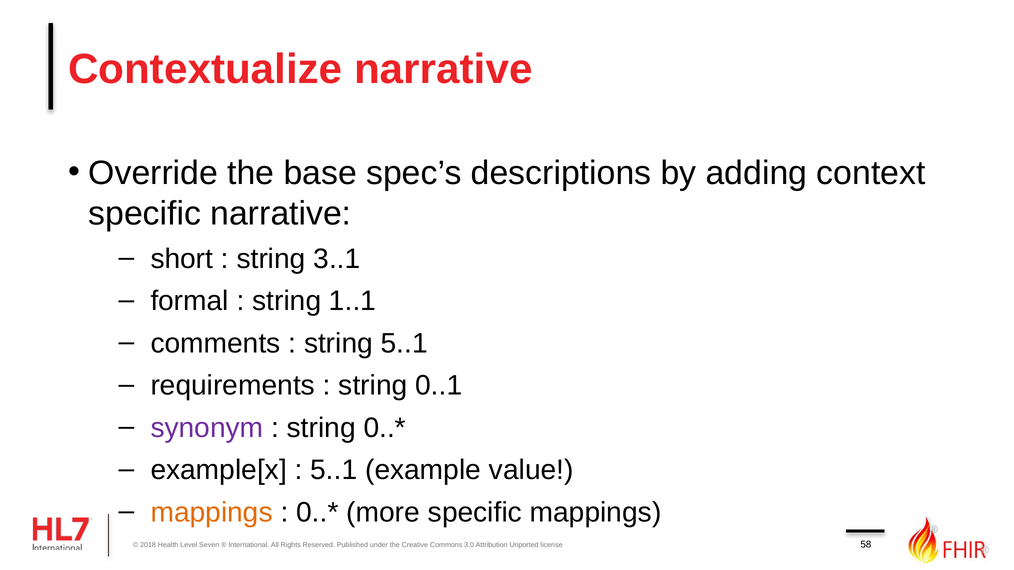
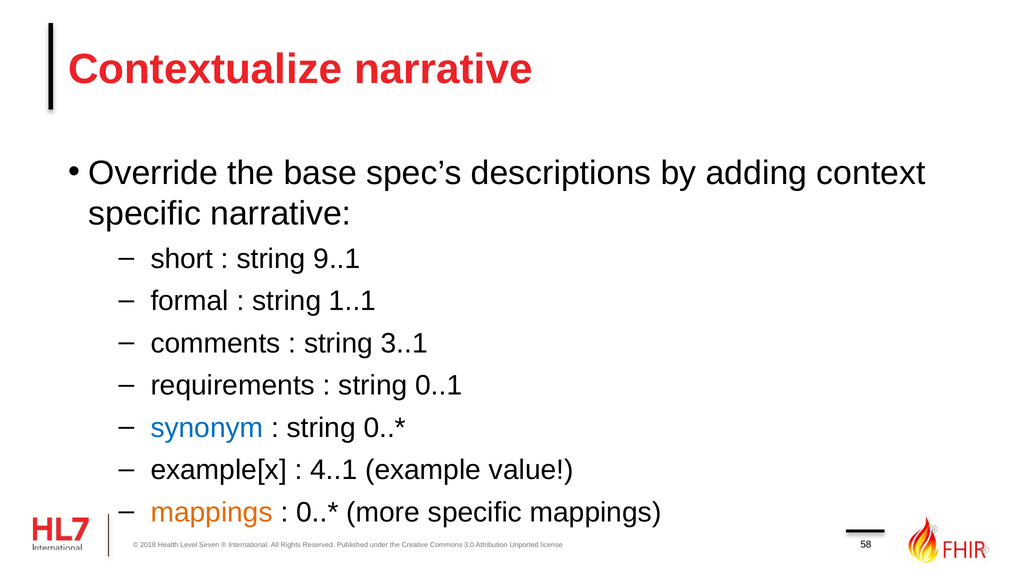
3..1: 3..1 -> 9..1
string 5..1: 5..1 -> 3..1
synonym colour: purple -> blue
5..1 at (334, 470): 5..1 -> 4..1
